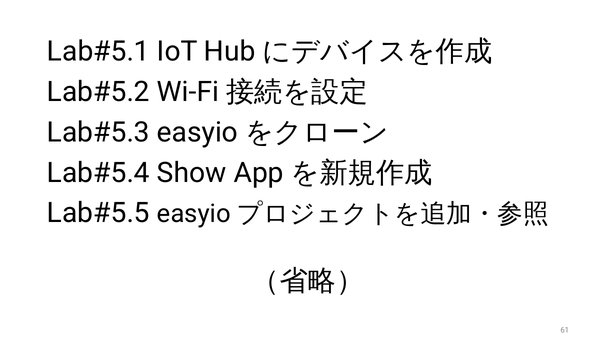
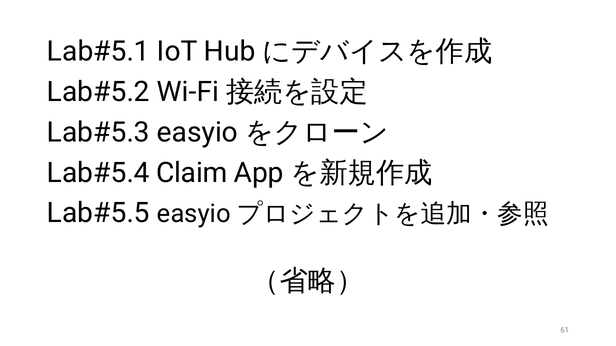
Show: Show -> Claim
